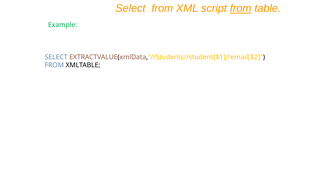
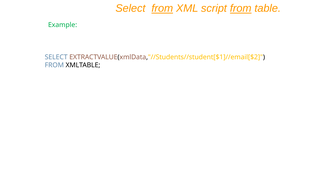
from at (162, 8) underline: none -> present
